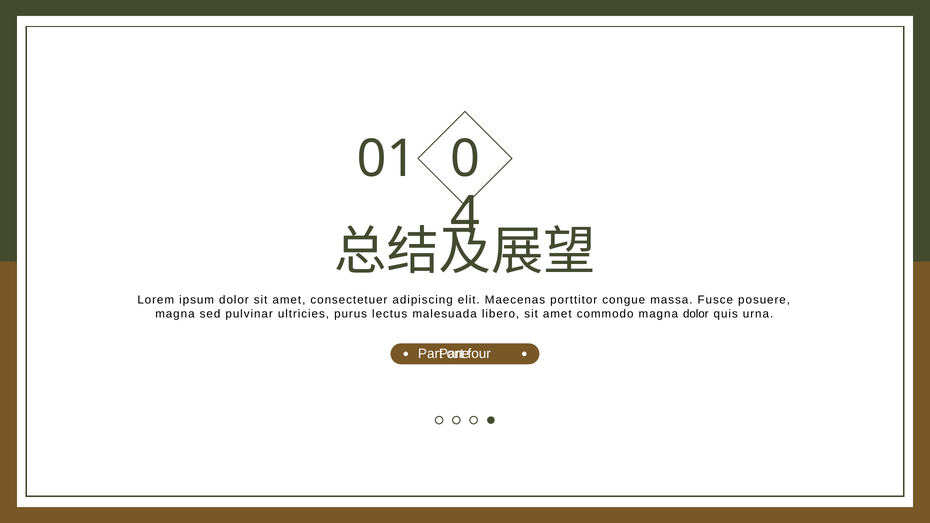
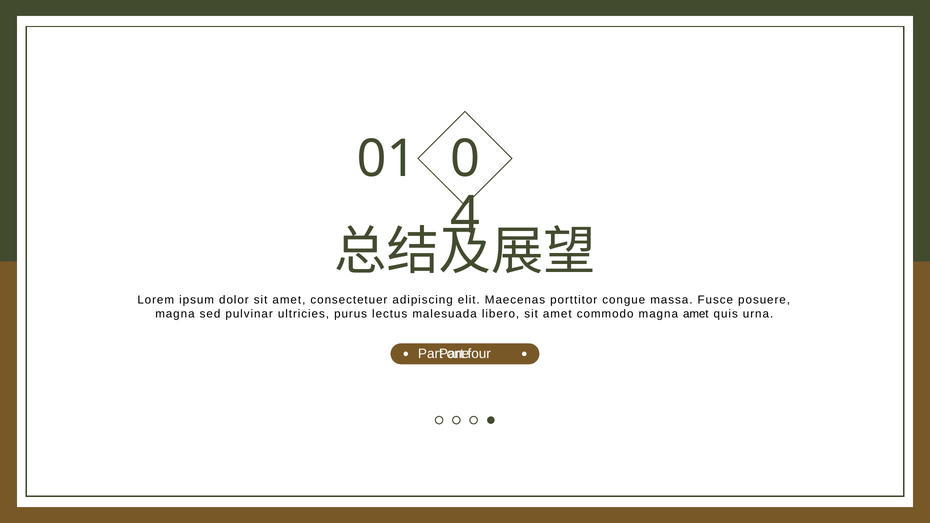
magna dolor: dolor -> amet
